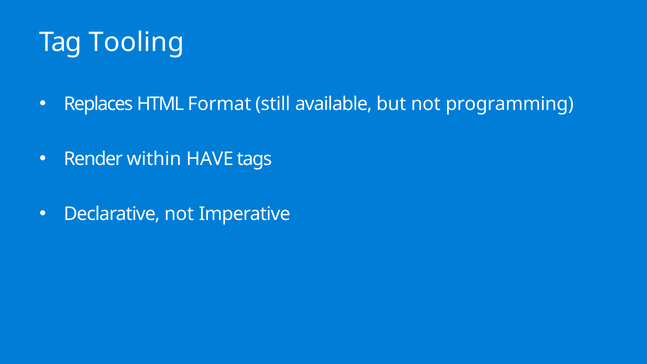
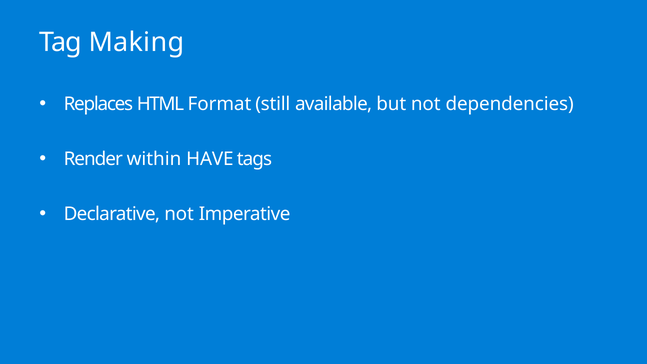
Tooling: Tooling -> Making
programming: programming -> dependencies
